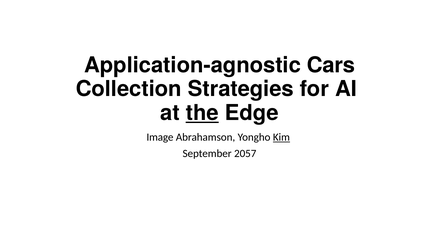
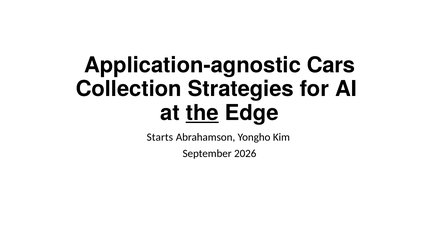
Image: Image -> Starts
Kim underline: present -> none
2057: 2057 -> 2026
